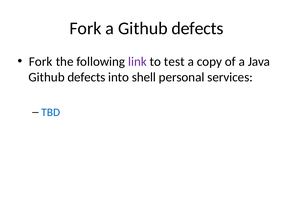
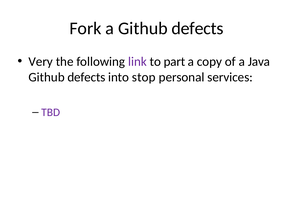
Fork at (41, 61): Fork -> Very
test: test -> part
shell: shell -> stop
TBD colour: blue -> purple
